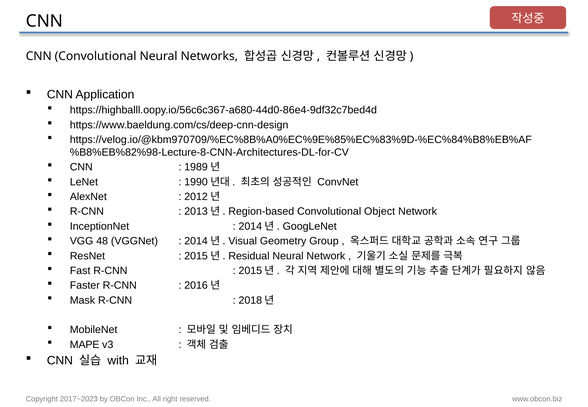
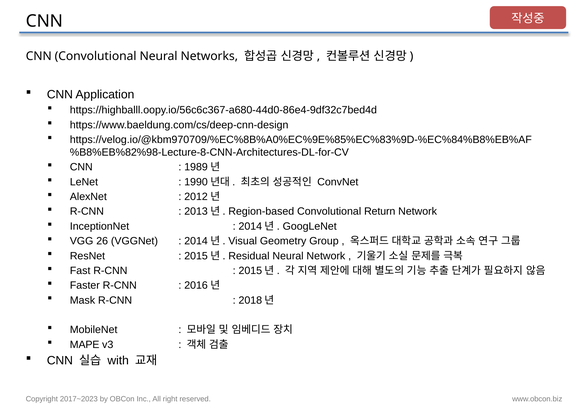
Object: Object -> Return
48: 48 -> 26
